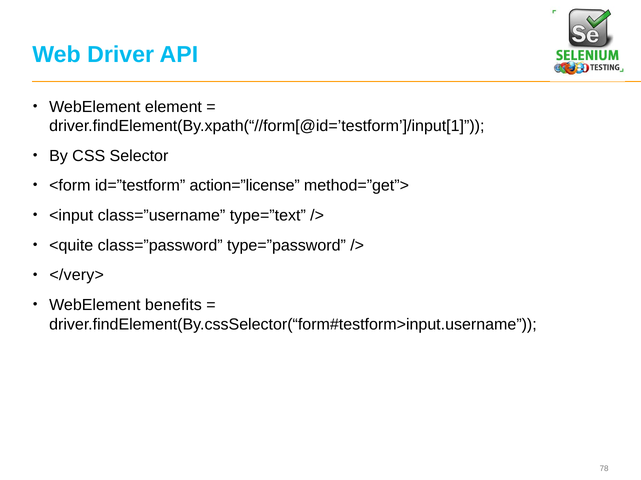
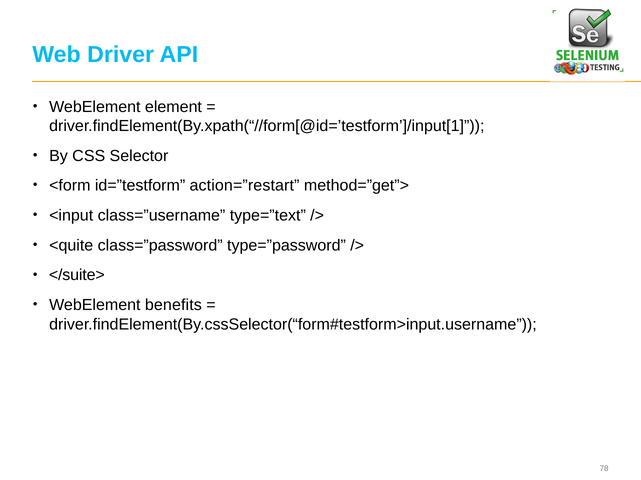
action=”license: action=”license -> action=”restart
</very>: </very> -> </suite>
